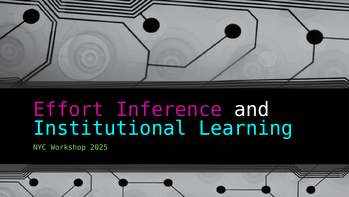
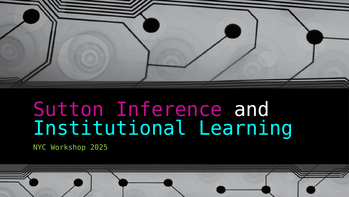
Effort: Effort -> Sutton
